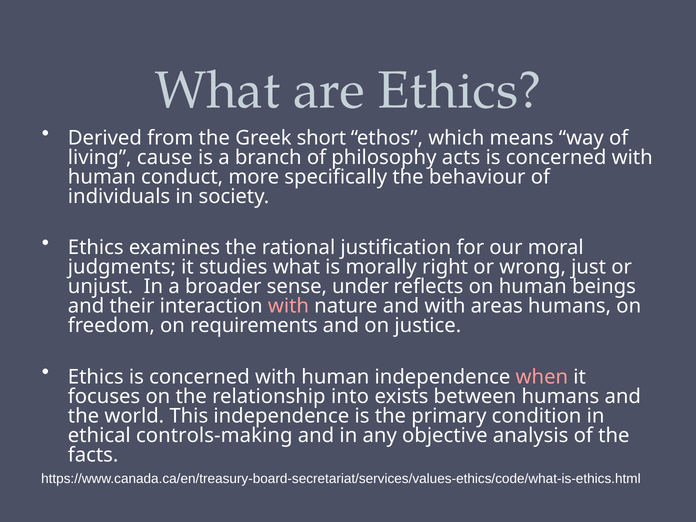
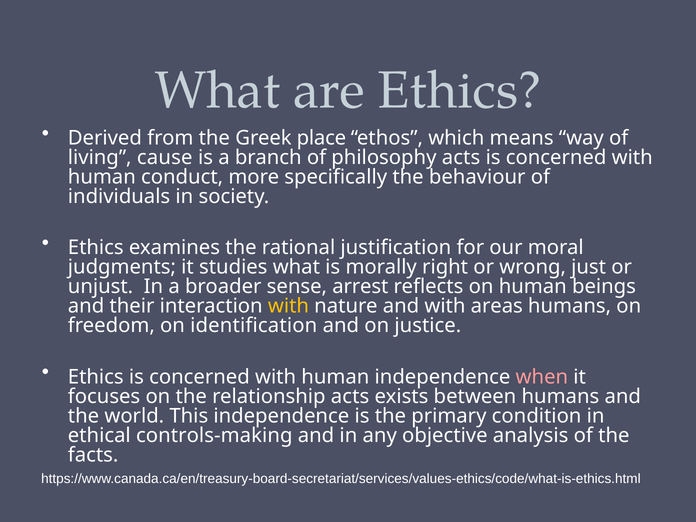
short: short -> place
under: under -> arrest
with at (288, 306) colour: pink -> yellow
requirements: requirements -> identification
relationship into: into -> acts
